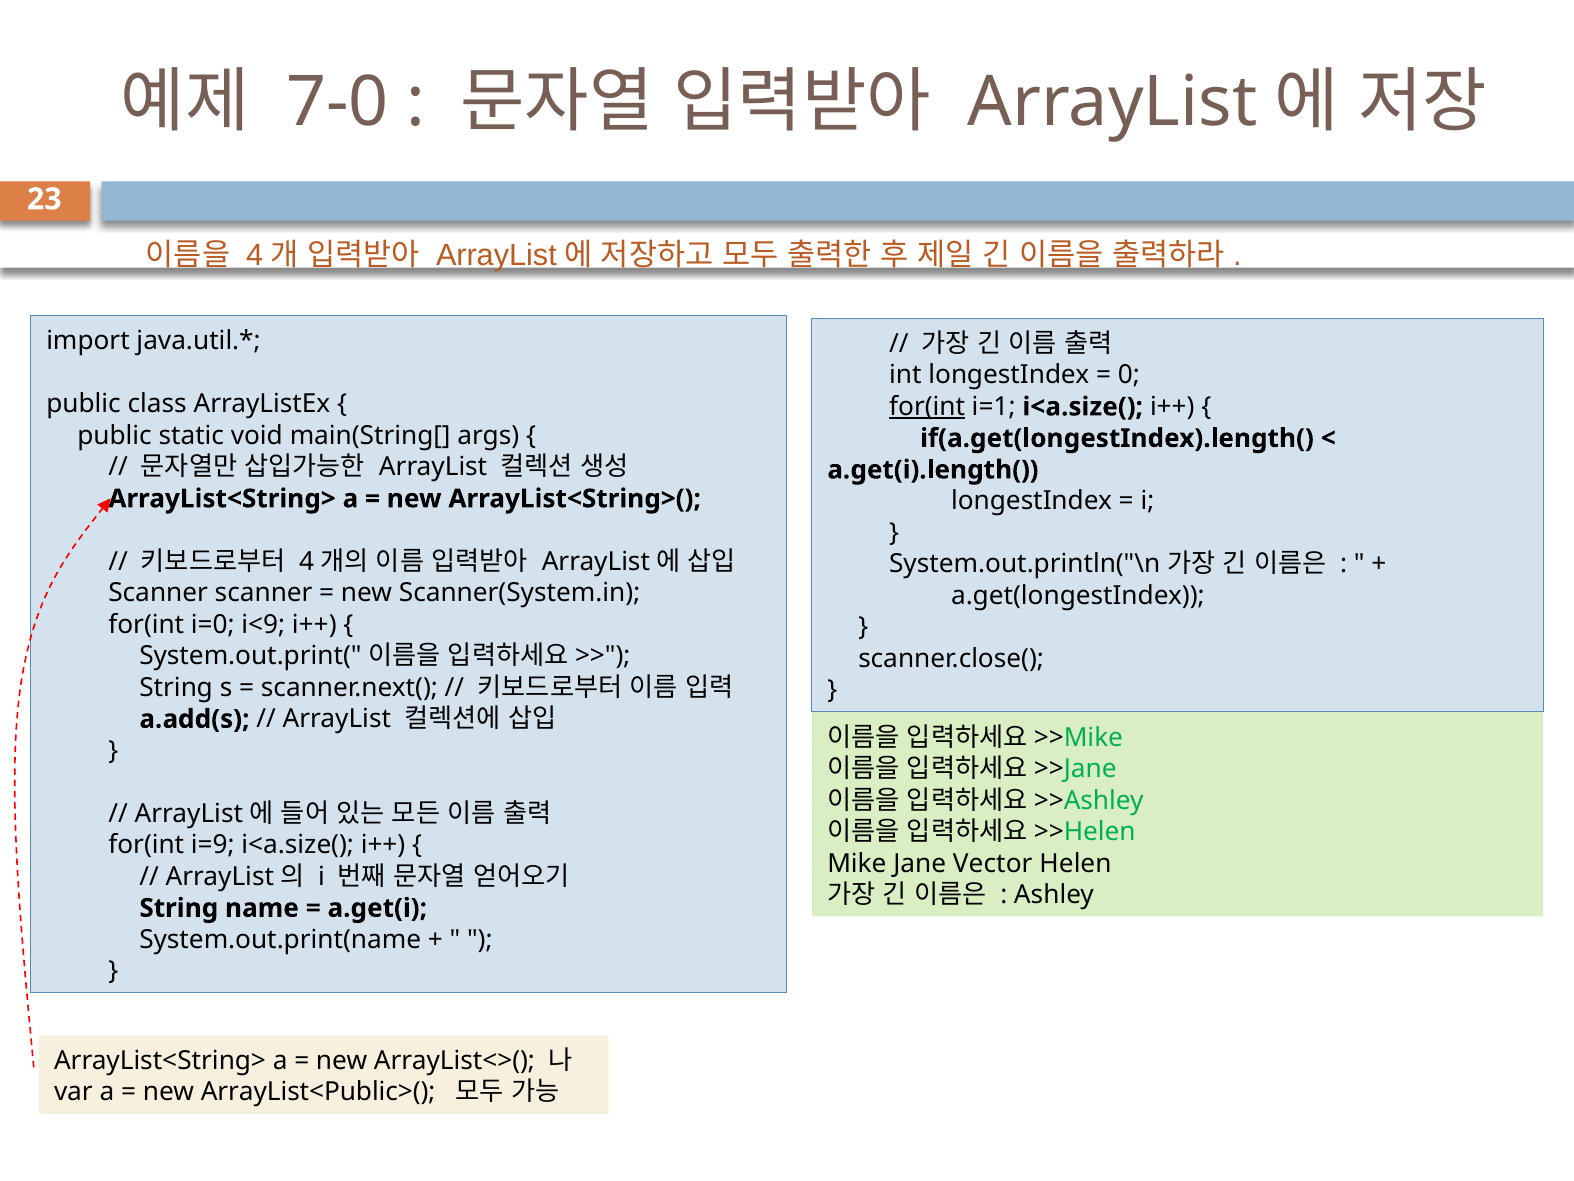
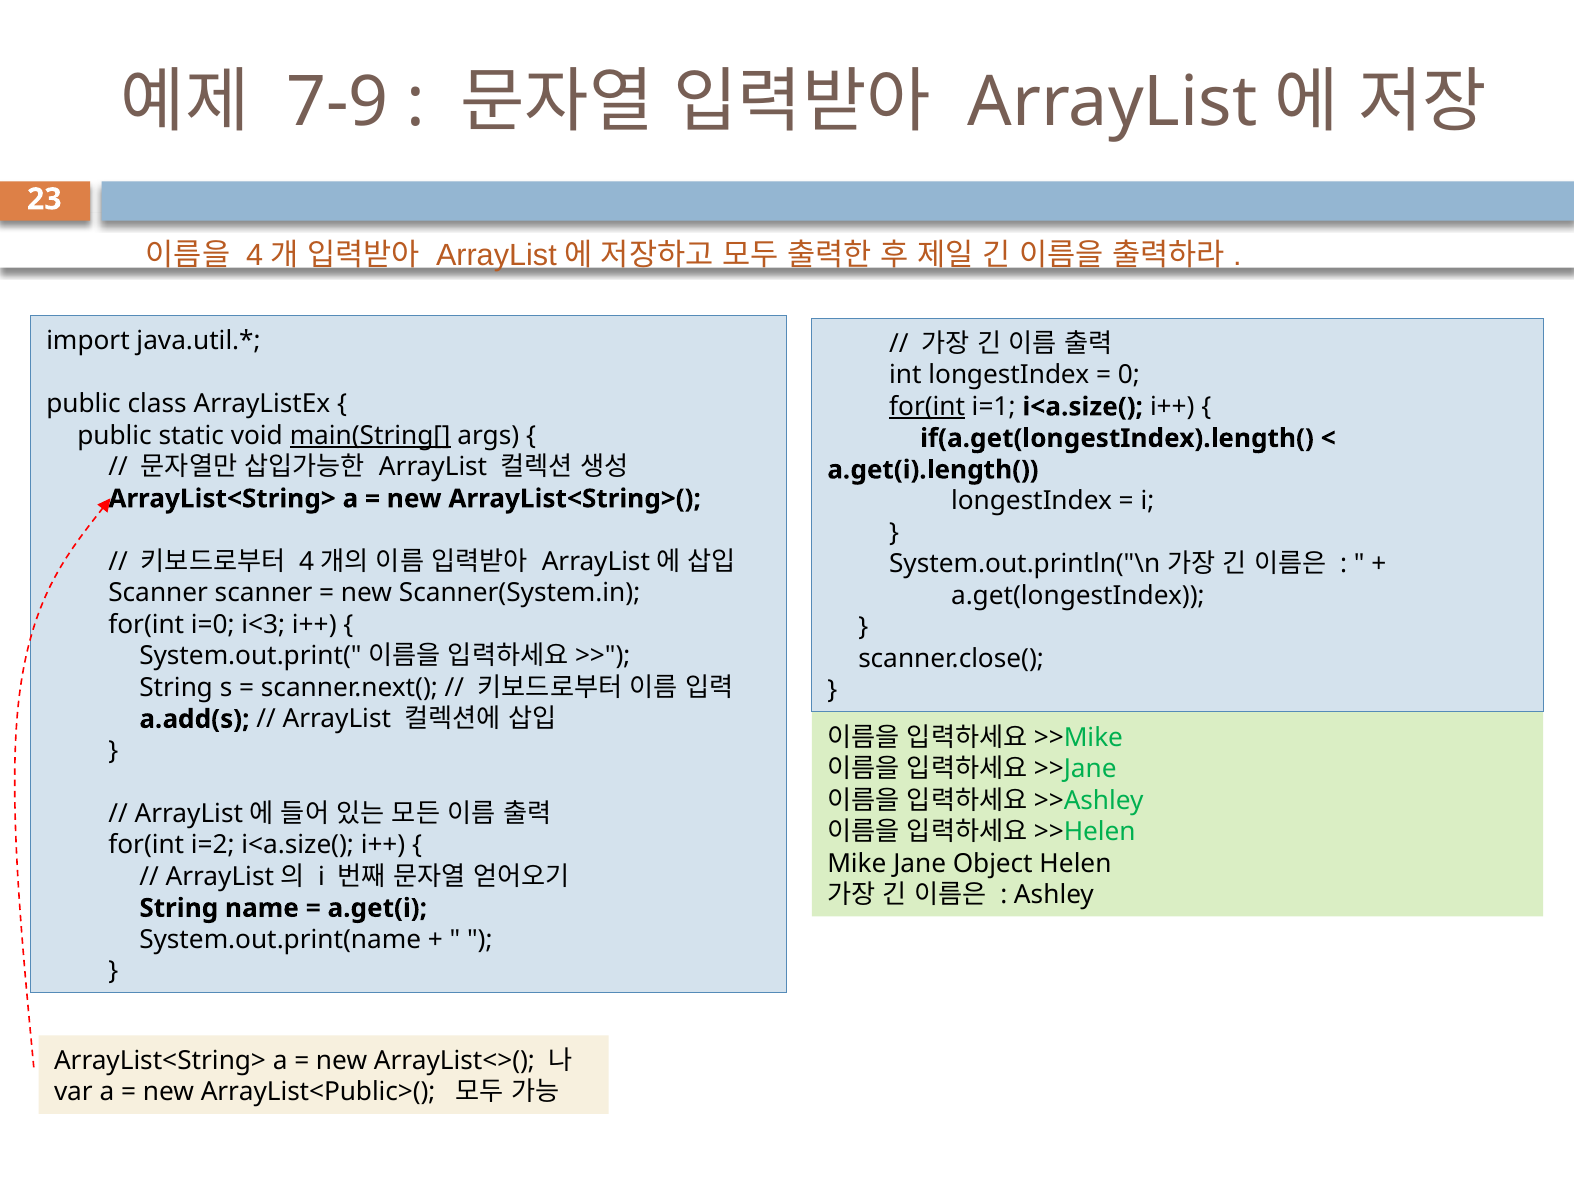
7-0: 7-0 -> 7-9
main(String[ underline: none -> present
i<9: i<9 -> i<3
i=9: i=9 -> i=2
Vector: Vector -> Object
